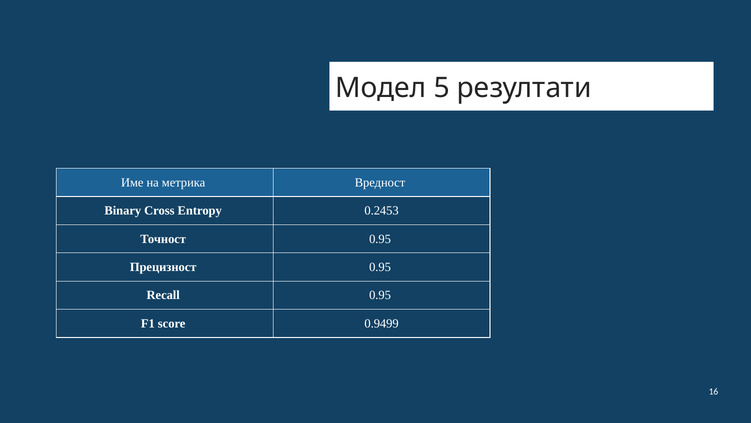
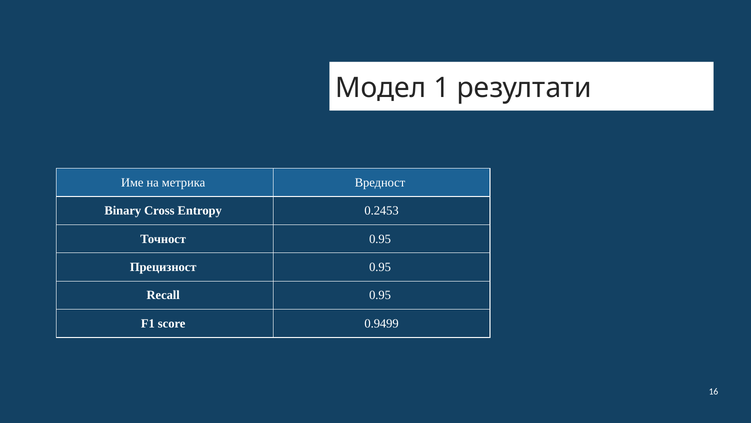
5: 5 -> 1
